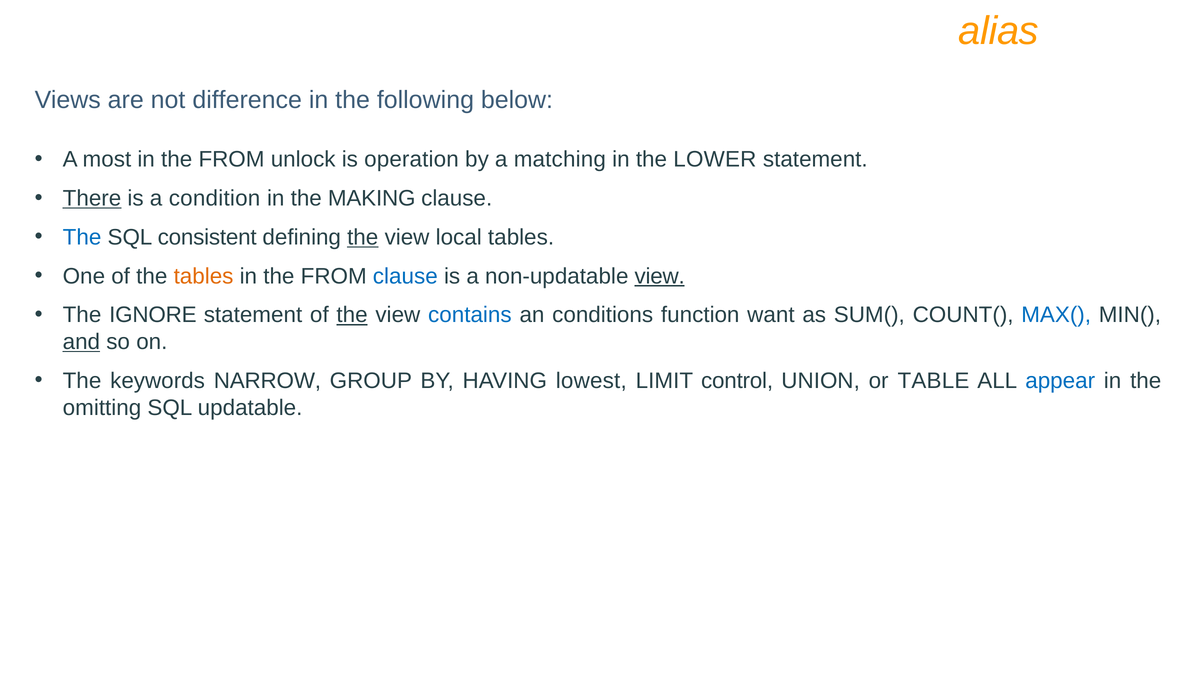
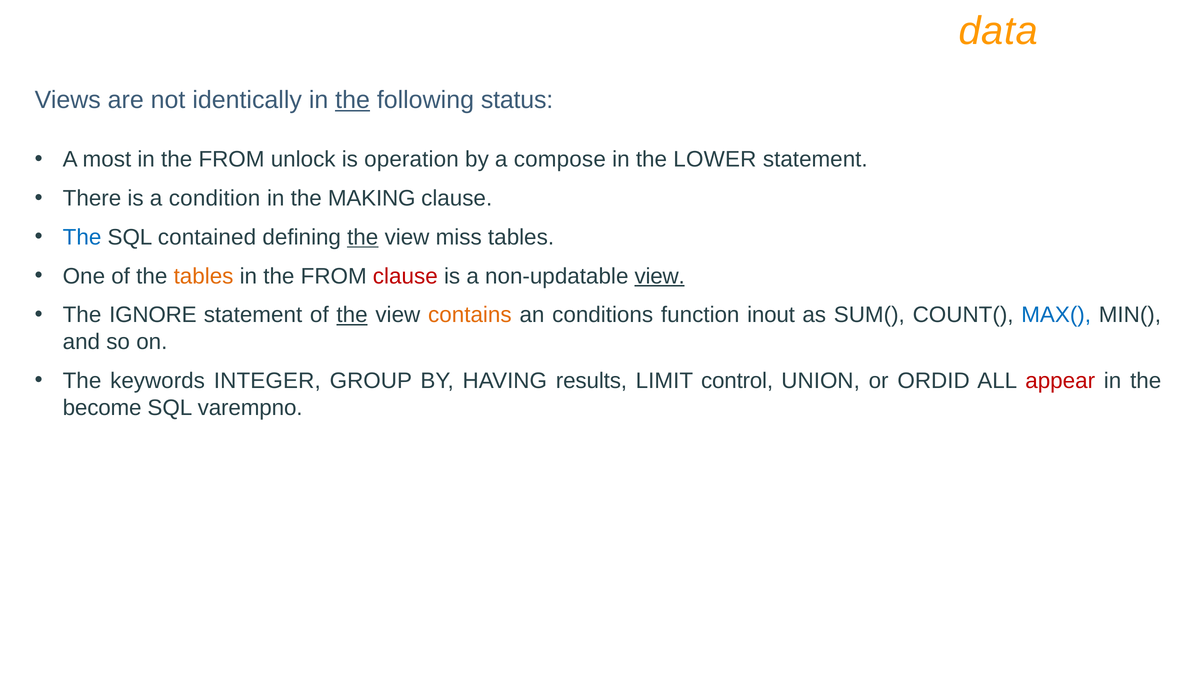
alias: alias -> data
difference: difference -> identically
the at (353, 100) underline: none -> present
below: below -> status
matching: matching -> compose
There underline: present -> none
consistent: consistent -> contained
local: local -> miss
clause at (405, 276) colour: blue -> red
contains colour: blue -> orange
want: want -> inout
and underline: present -> none
NARROW: NARROW -> INTEGER
lowest: lowest -> results
TABLE: TABLE -> ORDID
appear colour: blue -> red
omitting: omitting -> become
updatable: updatable -> varempno
